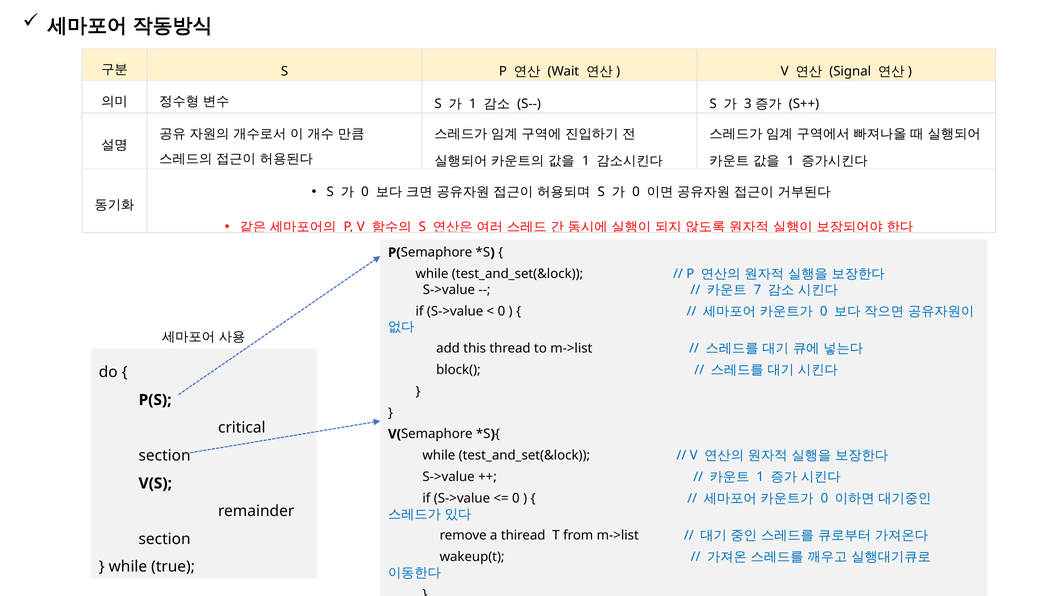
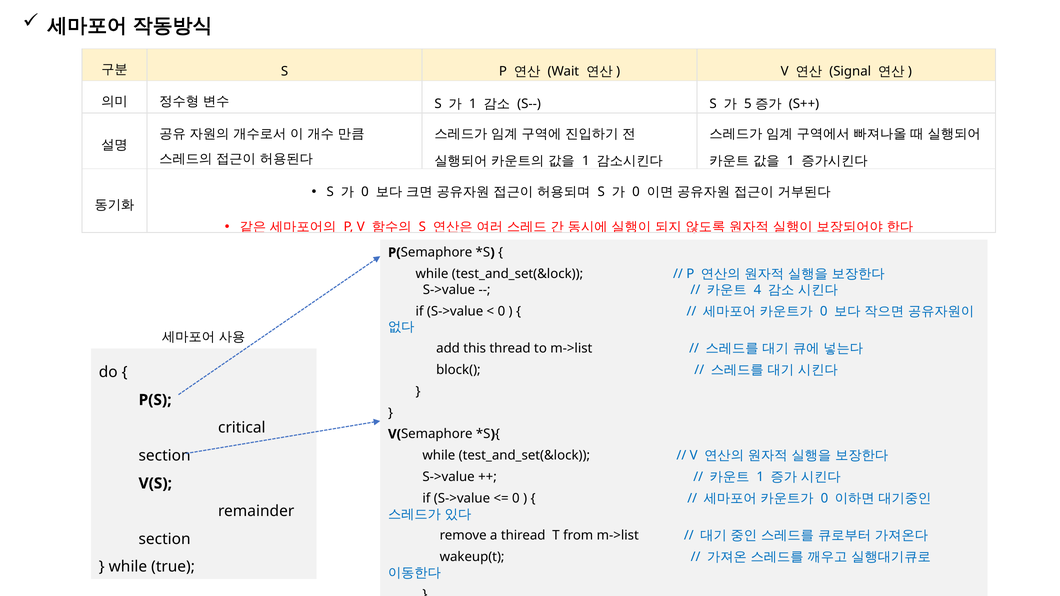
3: 3 -> 5
7: 7 -> 4
